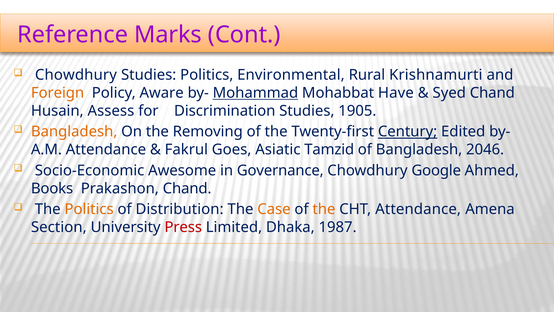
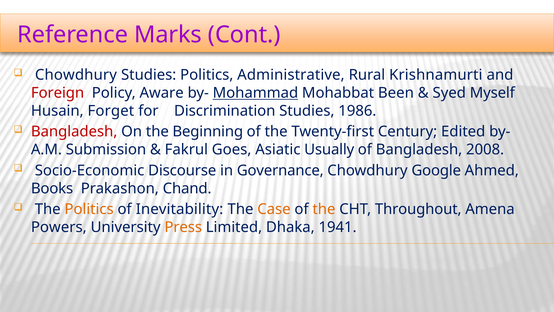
Environmental: Environmental -> Administrative
Foreign colour: orange -> red
Have: Have -> Been
Syed Chand: Chand -> Myself
Assess: Assess -> Forget
1905: 1905 -> 1986
Bangladesh at (74, 132) colour: orange -> red
Removing: Removing -> Beginning
Century underline: present -> none
Attendance at (106, 149): Attendance -> Submission
Tamzid: Tamzid -> Usually
2046: 2046 -> 2008
Awesome: Awesome -> Discourse
Distribution: Distribution -> Inevitability
CHT Attendance: Attendance -> Throughout
Section: Section -> Powers
Press colour: red -> orange
1987: 1987 -> 1941
